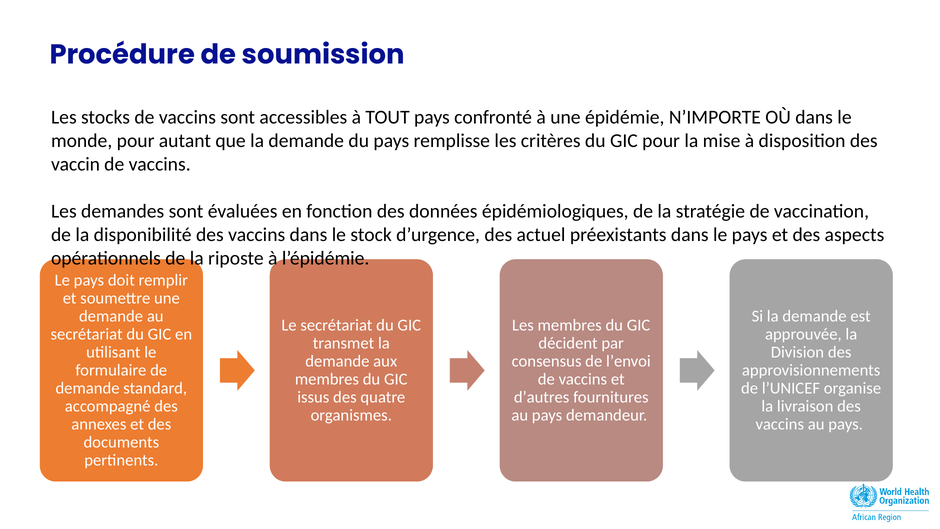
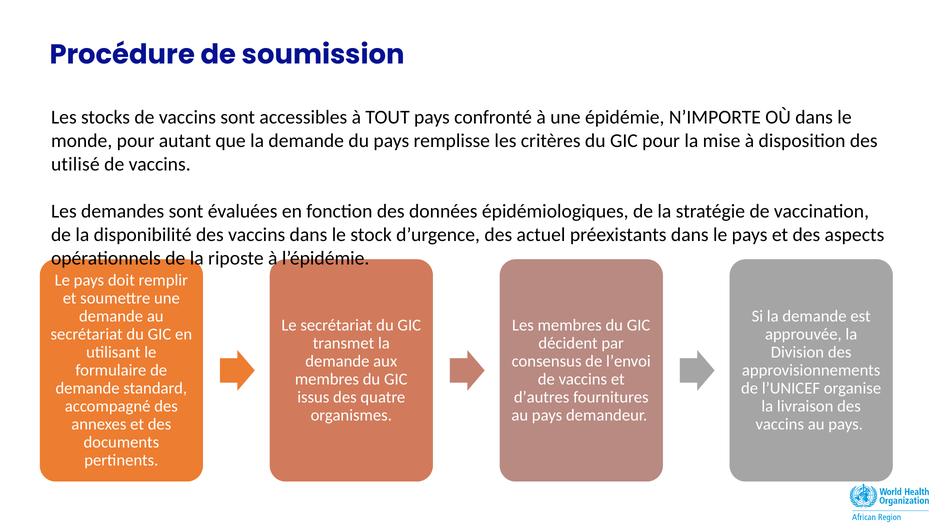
vaccin: vaccin -> utilisé
